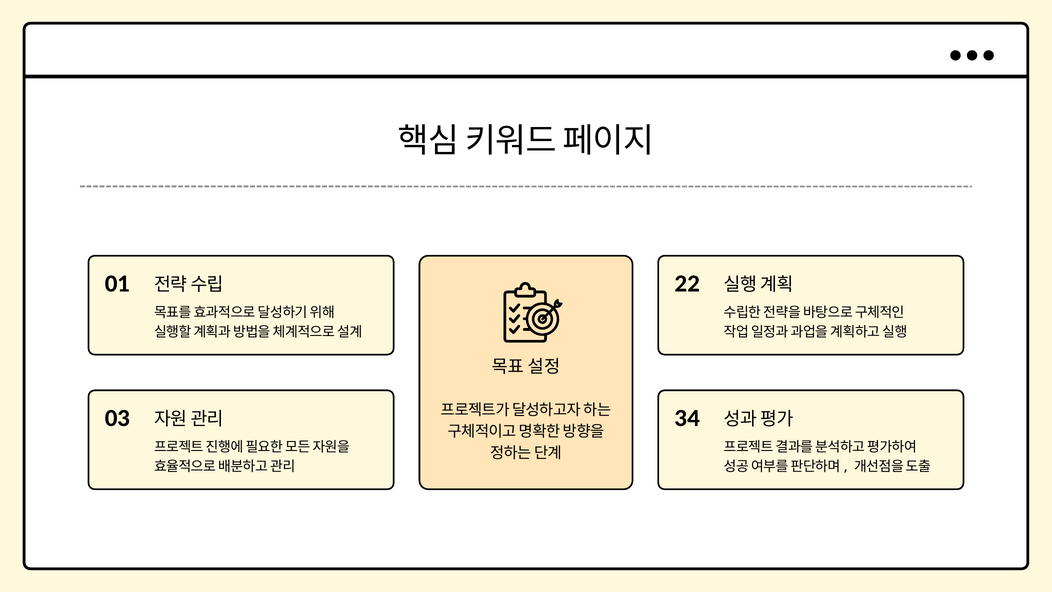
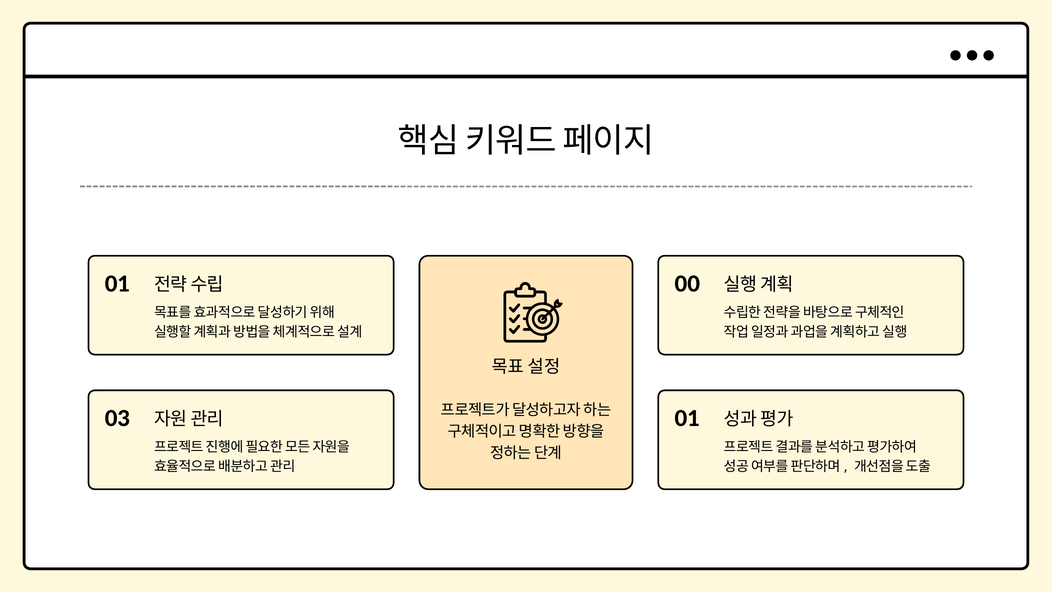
22: 22 -> 00
03 34: 34 -> 01
